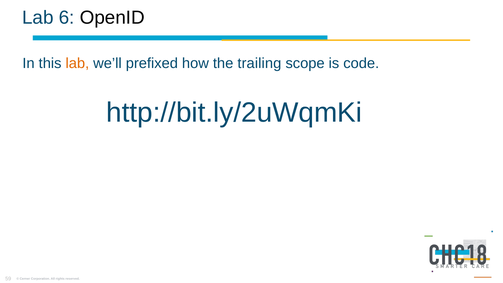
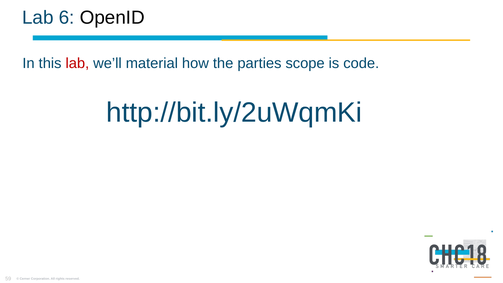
lab at (77, 63) colour: orange -> red
prefixed: prefixed -> material
trailing: trailing -> parties
